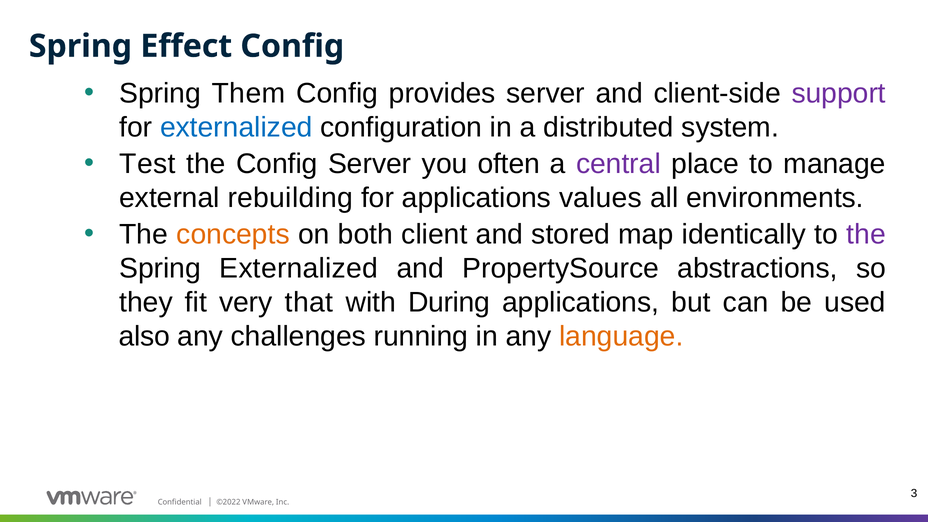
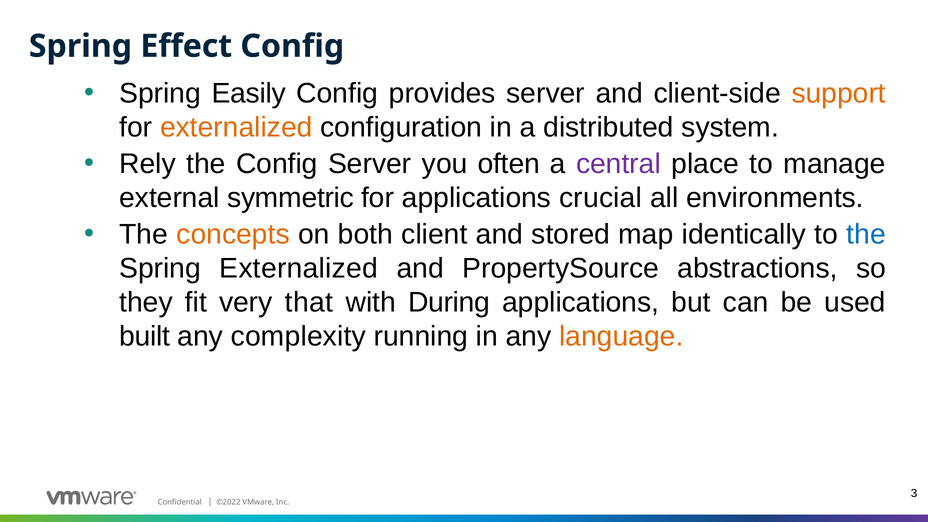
Them: Them -> Easily
support colour: purple -> orange
externalized at (236, 127) colour: blue -> orange
Test: Test -> Rely
rebuilding: rebuilding -> symmetric
values: values -> crucial
the at (866, 235) colour: purple -> blue
also: also -> built
challenges: challenges -> complexity
